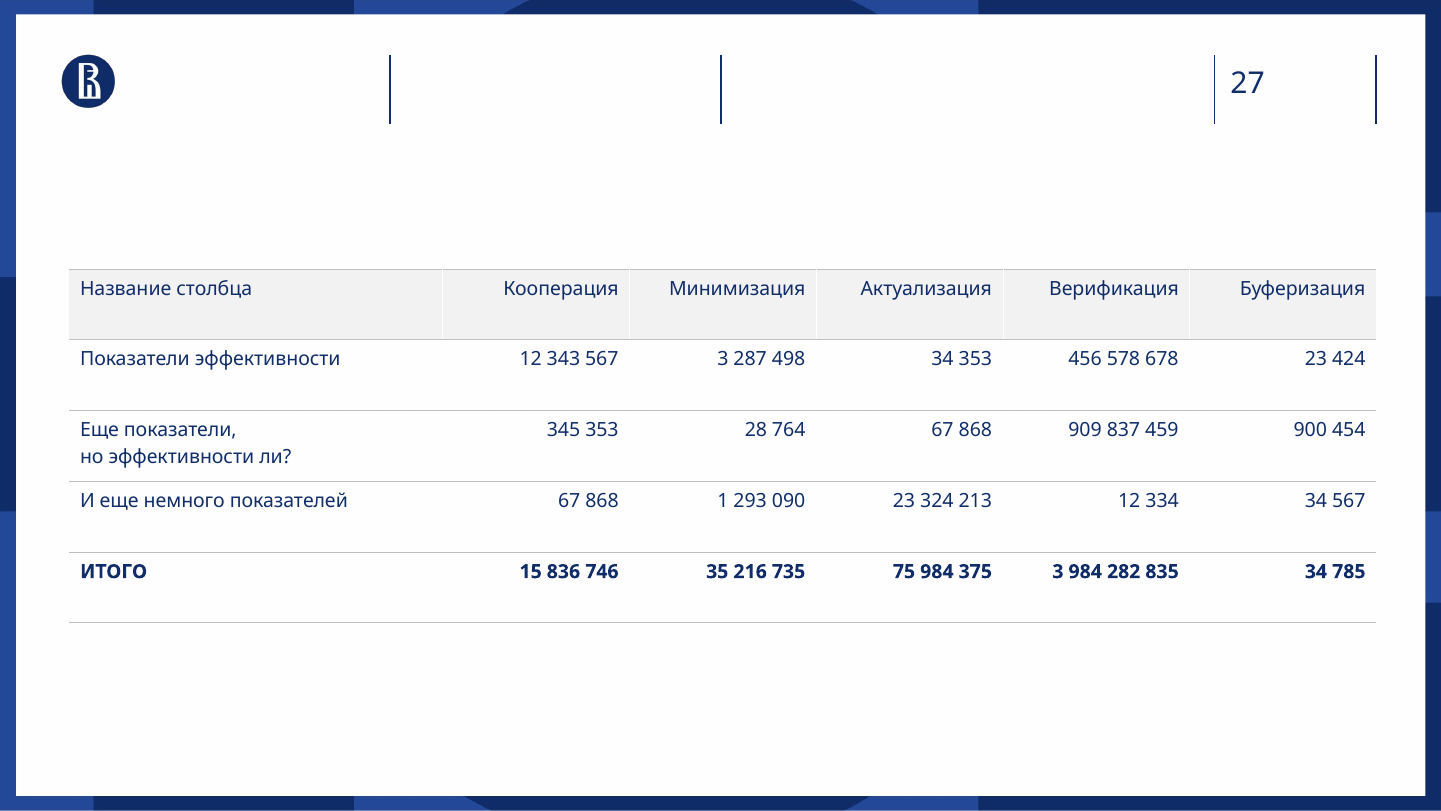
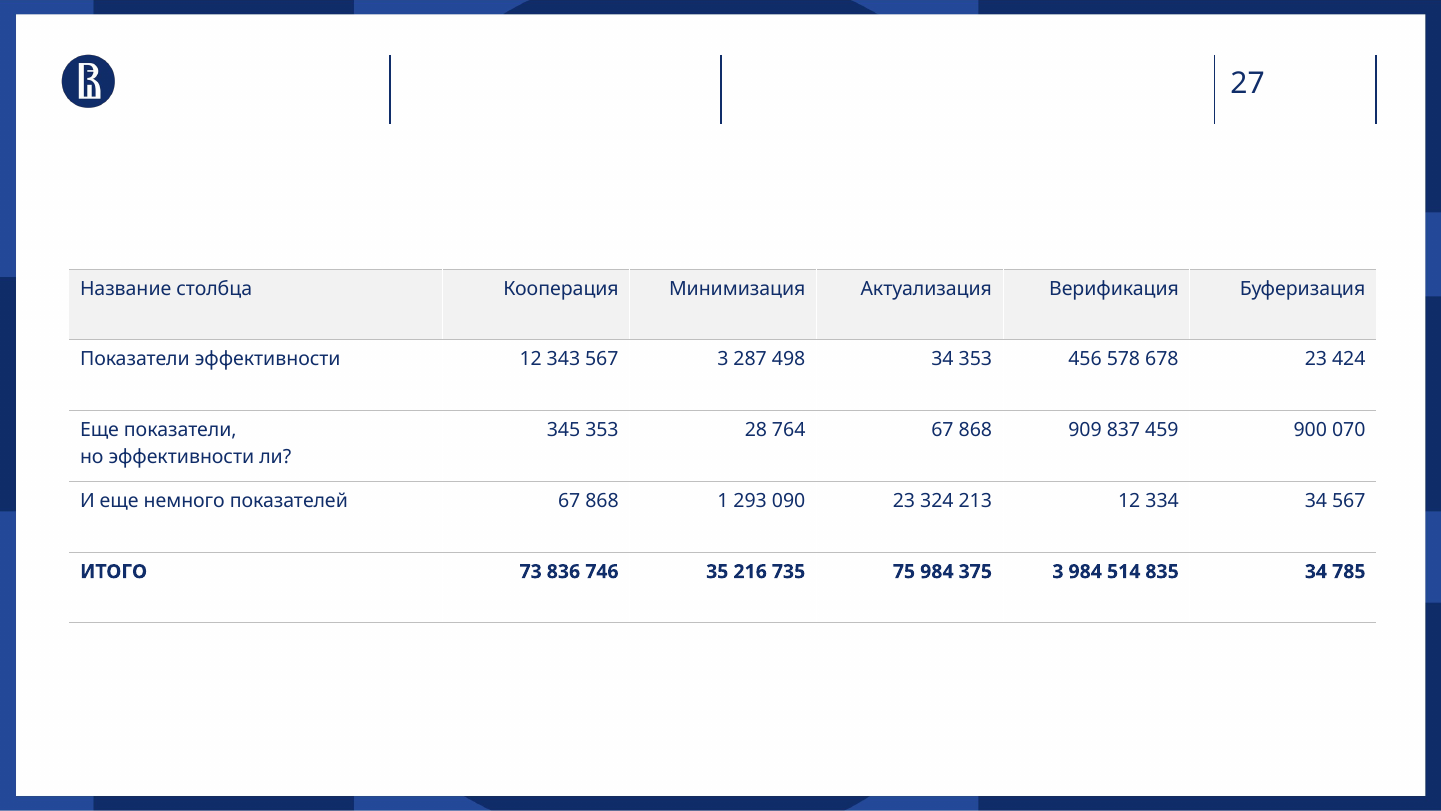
454: 454 -> 070
15: 15 -> 73
282: 282 -> 514
